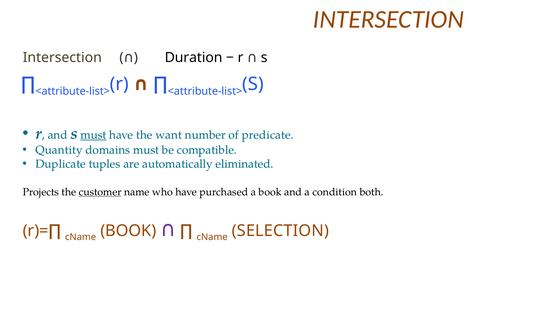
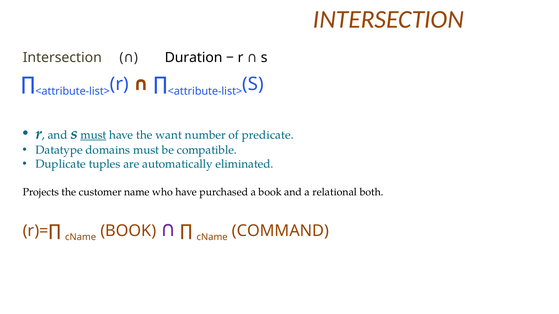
Quantity: Quantity -> Datatype
customer underline: present -> none
condition: condition -> relational
SELECTION: SELECTION -> COMMAND
